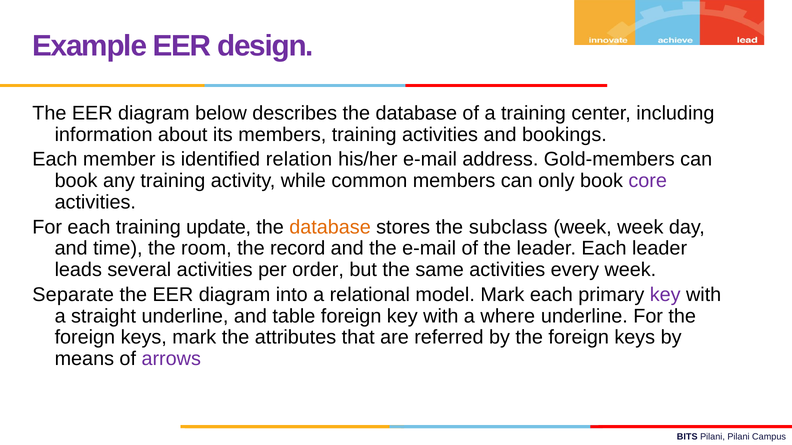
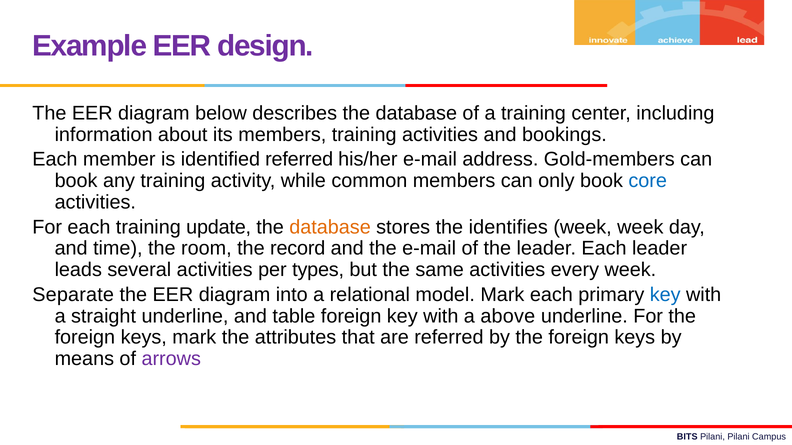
identified relation: relation -> referred
core colour: purple -> blue
subclass: subclass -> identifies
order: order -> types
key at (665, 295) colour: purple -> blue
where: where -> above
